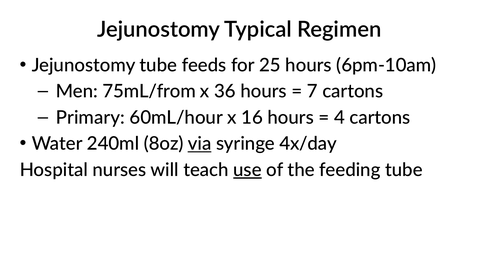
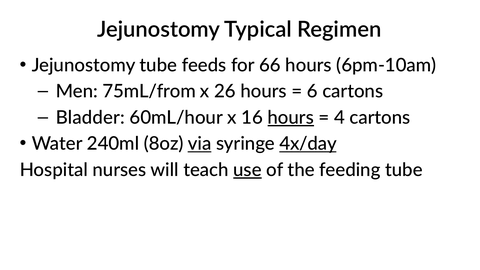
25: 25 -> 66
36: 36 -> 26
7: 7 -> 6
Primary: Primary -> Bladder
hours at (291, 118) underline: none -> present
4x/day underline: none -> present
